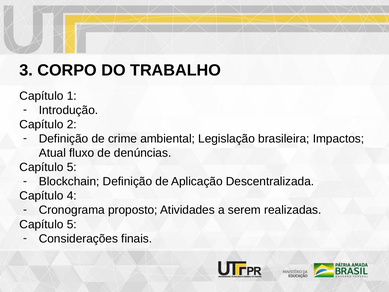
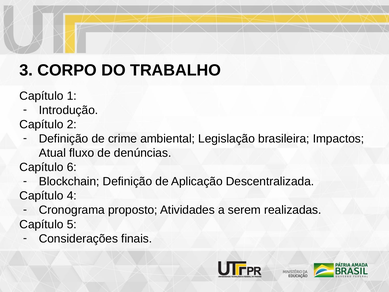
5 at (72, 167): 5 -> 6
